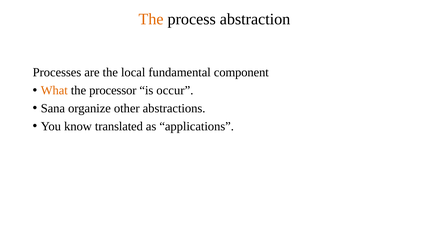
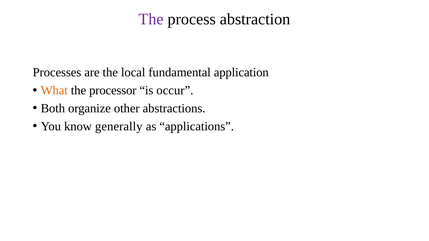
The at (151, 19) colour: orange -> purple
component: component -> application
Sana: Sana -> Both
translated: translated -> generally
